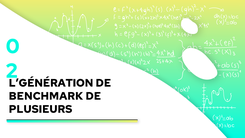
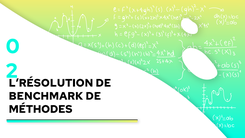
L’GÉNÉRATION: L’GÉNÉRATION -> L’RÉSOLUTION
PLUSIEURS: PLUSIEURS -> MÉTHODES
